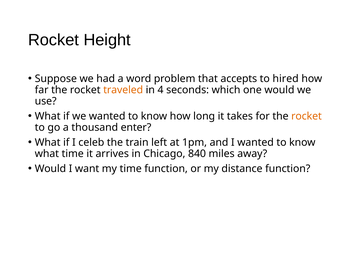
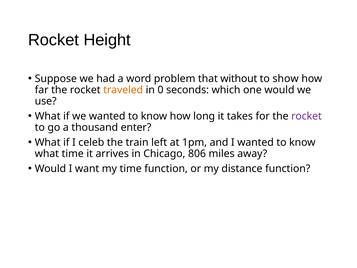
accepts: accepts -> without
hired: hired -> show
4: 4 -> 0
rocket at (306, 116) colour: orange -> purple
840: 840 -> 806
